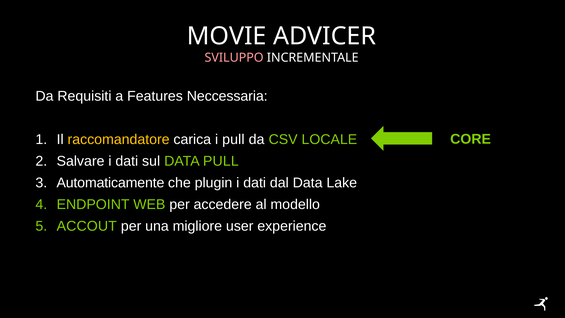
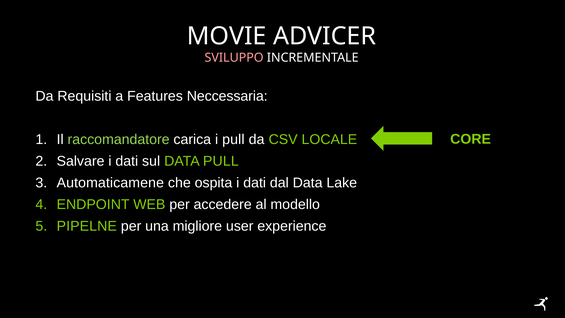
raccomandatore colour: yellow -> light green
Automaticamente: Automaticamente -> Automaticamene
plugin: plugin -> ospita
ACCOUT: ACCOUT -> PIPELNE
